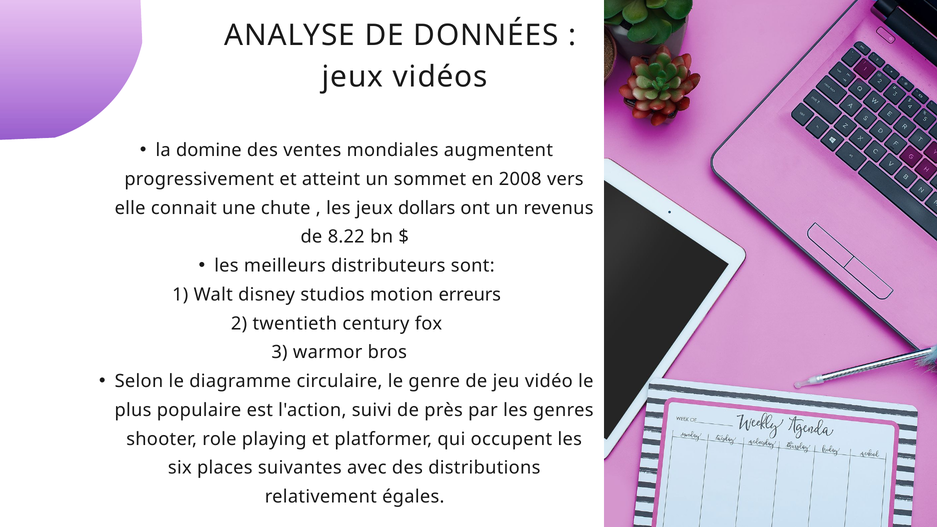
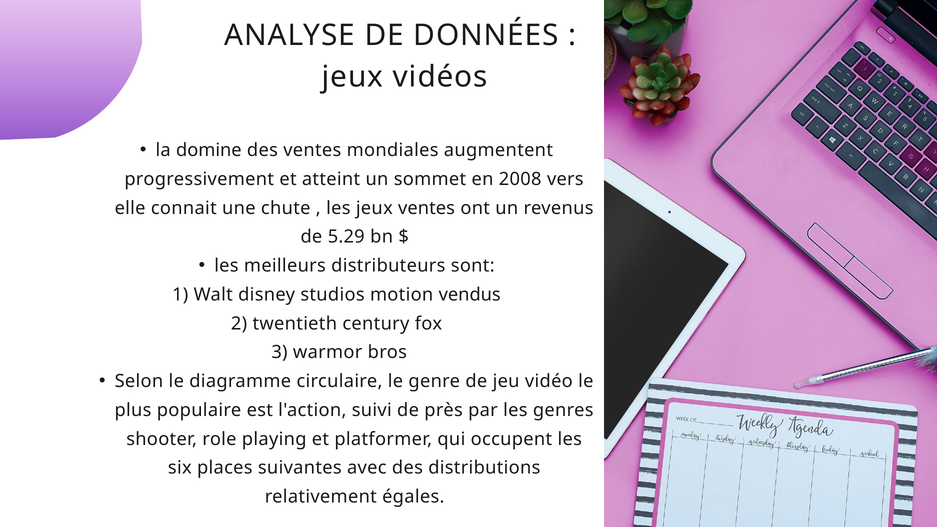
jeux dollars: dollars -> ventes
8.22: 8.22 -> 5.29
erreurs: erreurs -> vendus
